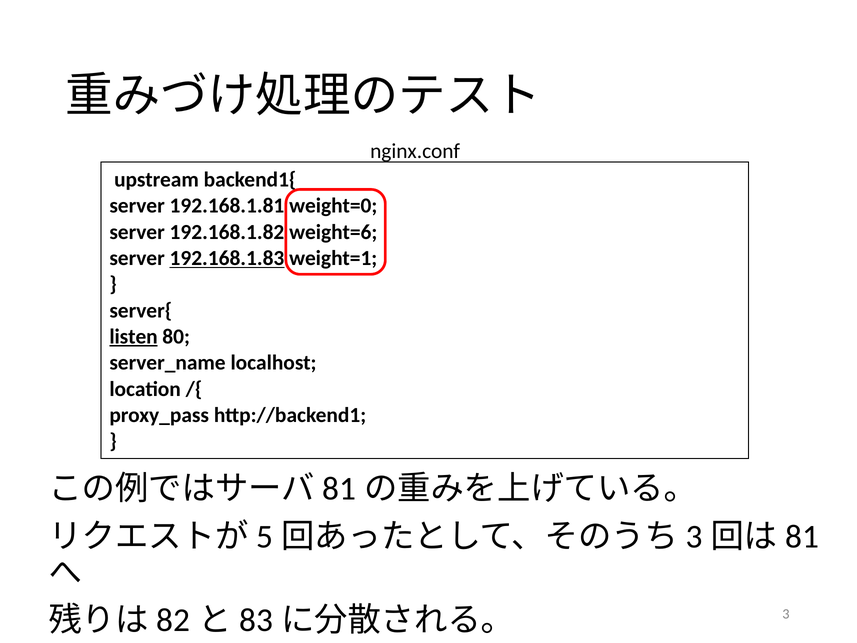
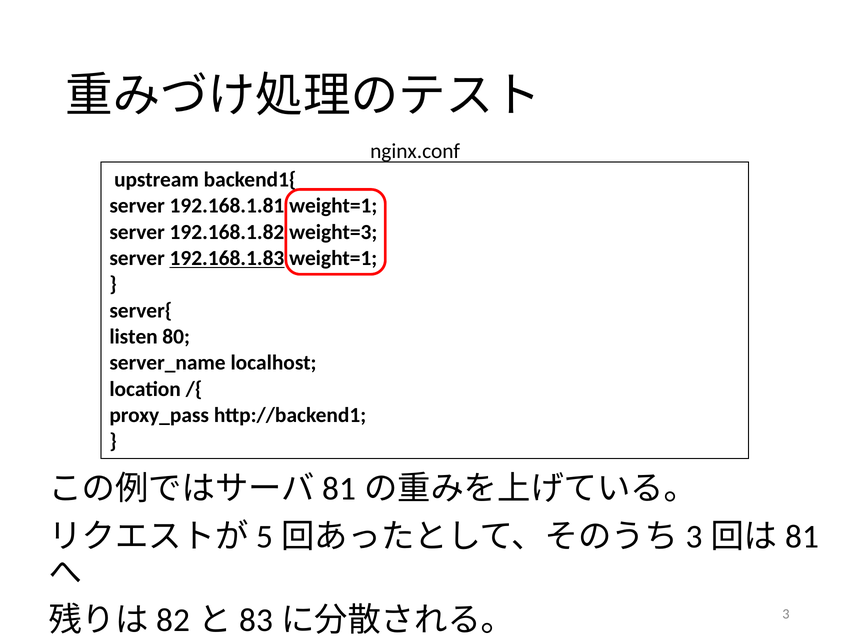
192.168.1.81 weight=0: weight=0 -> weight=1
weight=6: weight=6 -> weight=3
listen underline: present -> none
